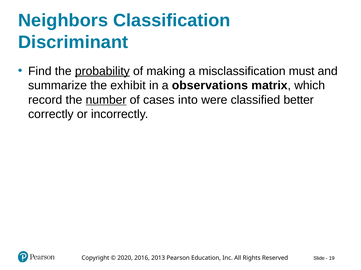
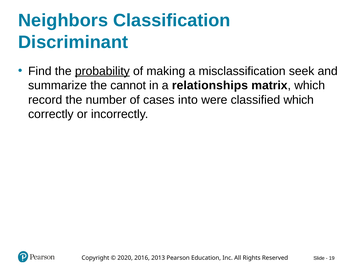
must: must -> seek
exhibit: exhibit -> cannot
observations: observations -> relationships
number underline: present -> none
classified better: better -> which
